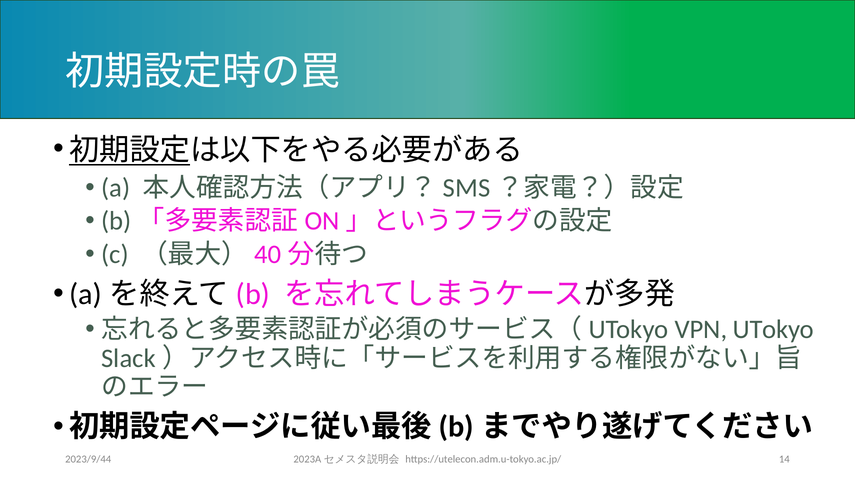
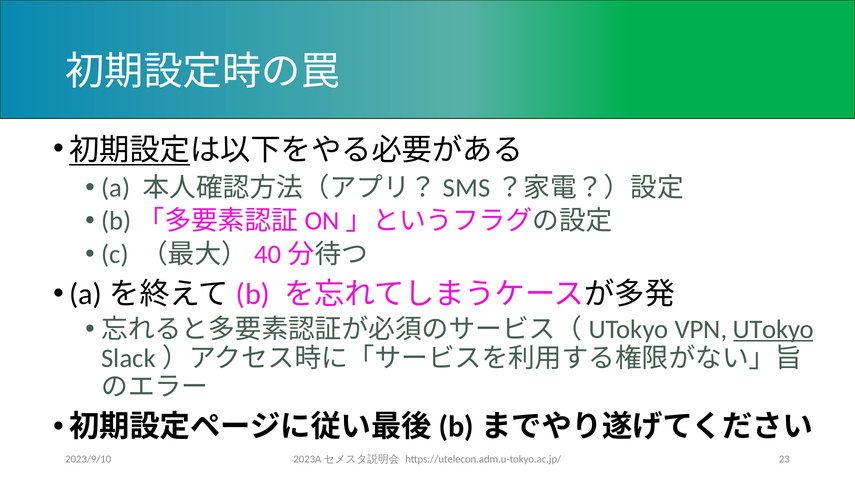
UTokyo underline: none -> present
2023/9/44: 2023/9/44 -> 2023/9/10
14: 14 -> 23
